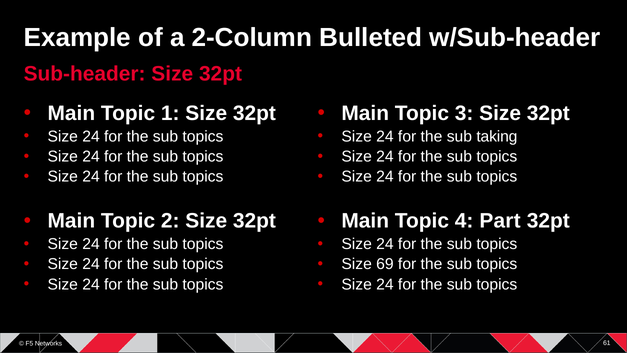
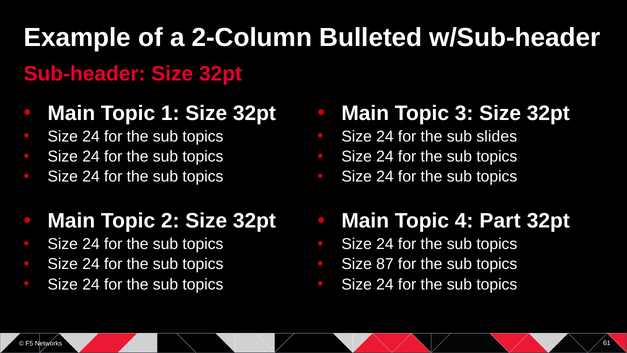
taking: taking -> slides
69: 69 -> 87
